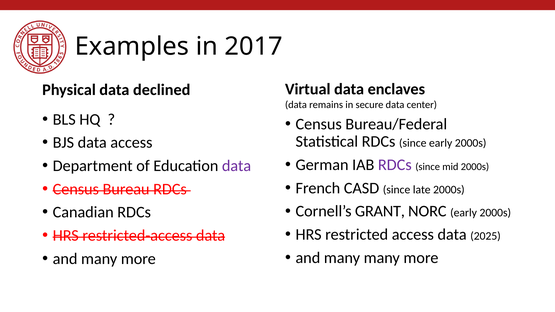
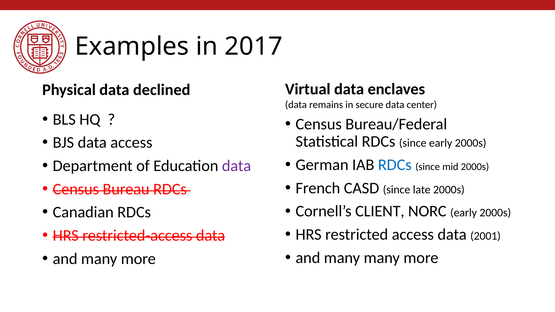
RDCs at (395, 165) colour: purple -> blue
GRANT: GRANT -> CLIENT
2025: 2025 -> 2001
